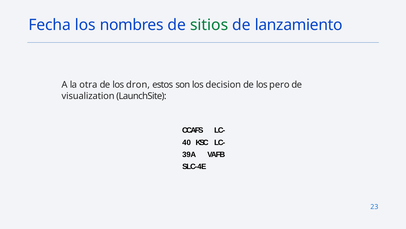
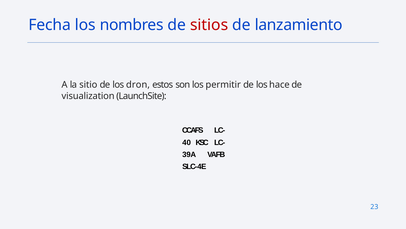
sitios colour: green -> red
otra: otra -> sitio
decision: decision -> permitir
pero: pero -> hace
